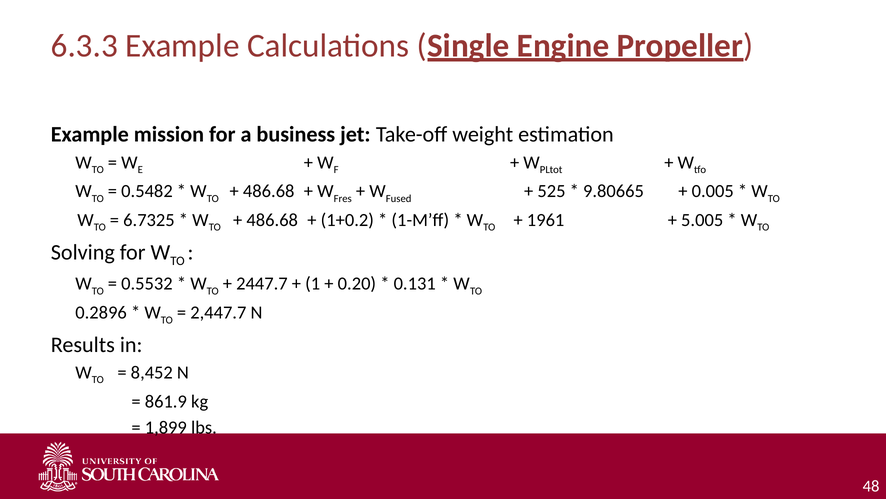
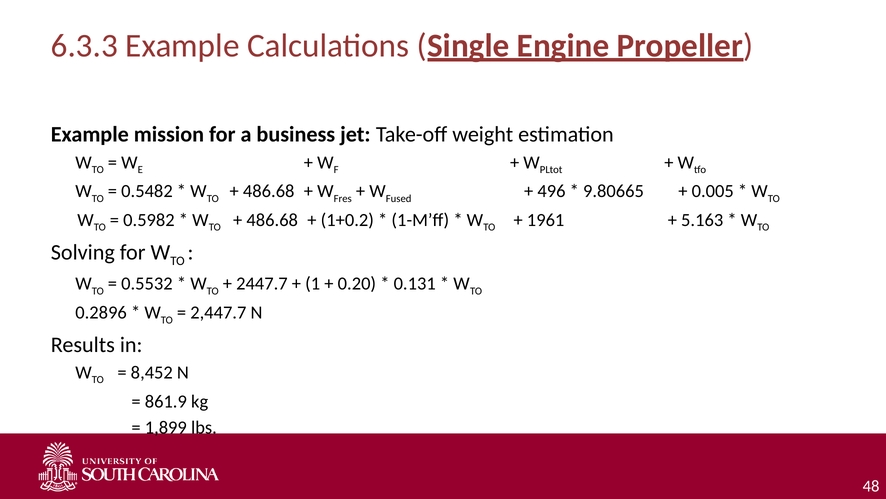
525: 525 -> 496
6.7325: 6.7325 -> 0.5982
5.005: 5.005 -> 5.163
